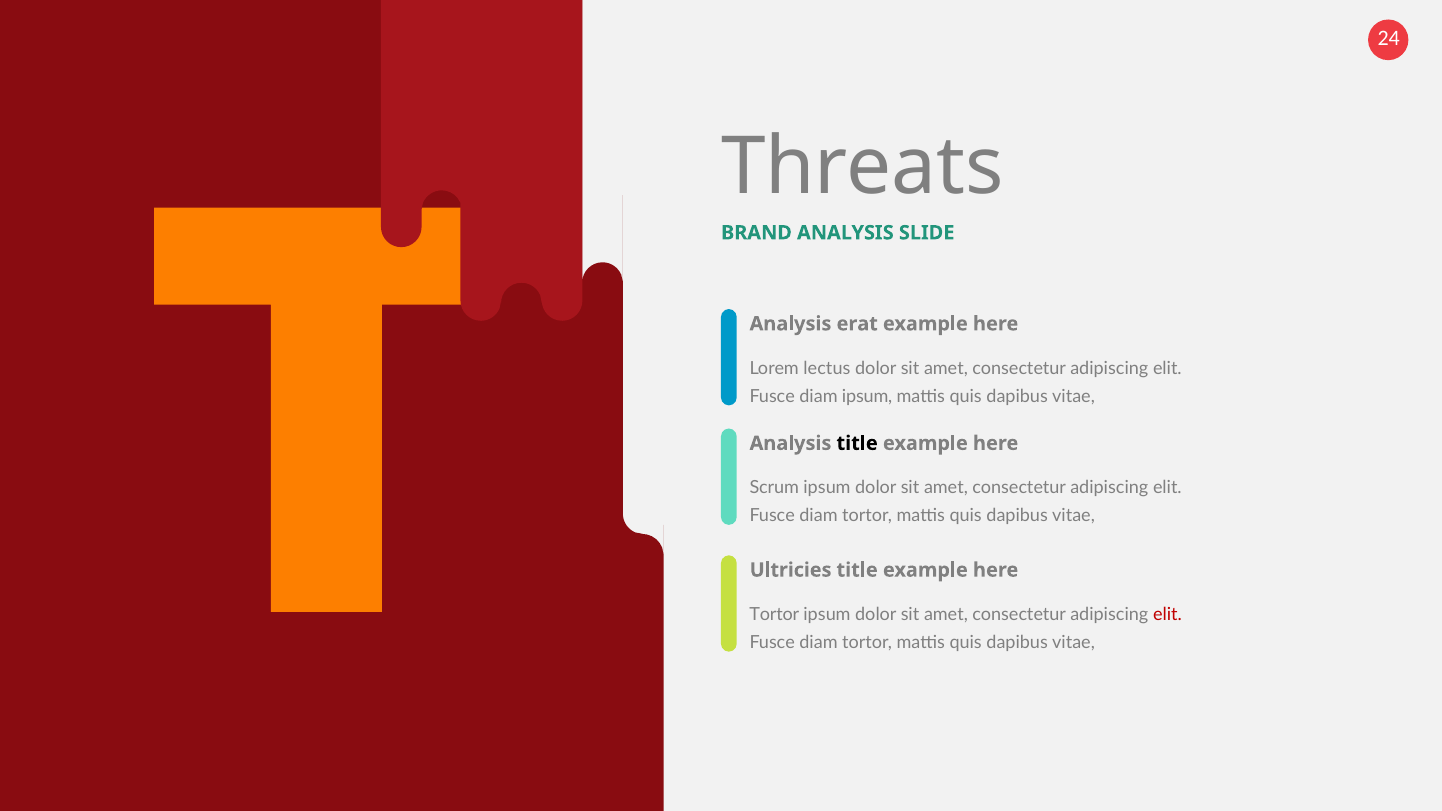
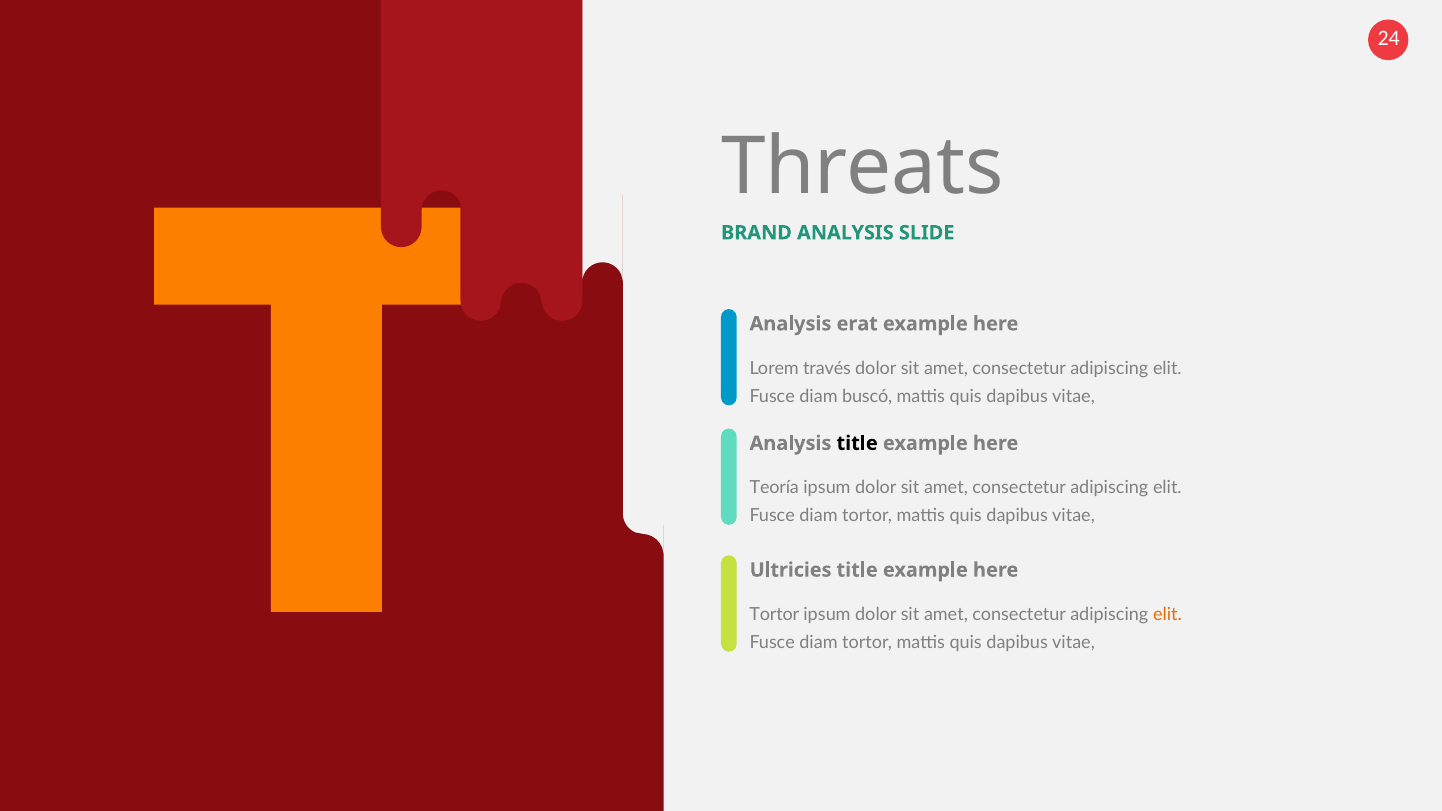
lectus: lectus -> través
diam ipsum: ipsum -> buscó
Scrum: Scrum -> Teoría
elit at (1167, 614) colour: red -> orange
